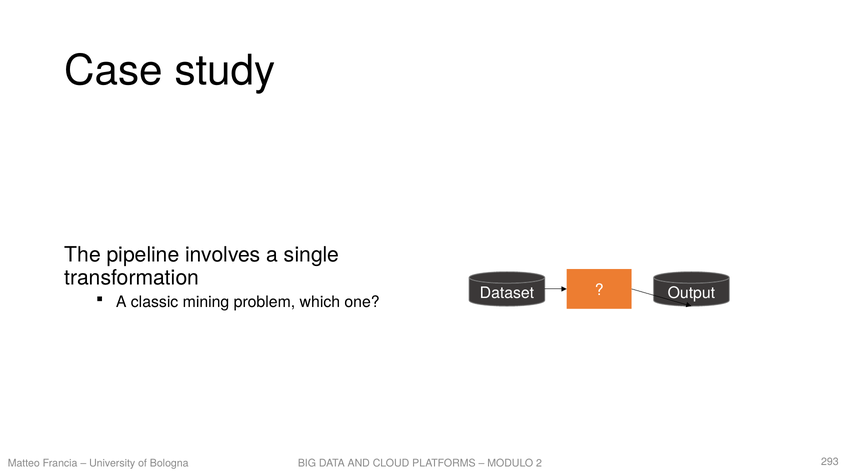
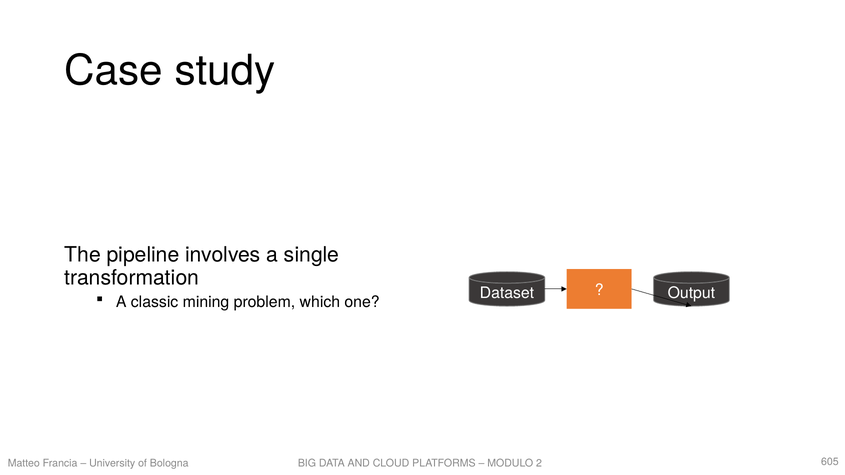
293: 293 -> 605
